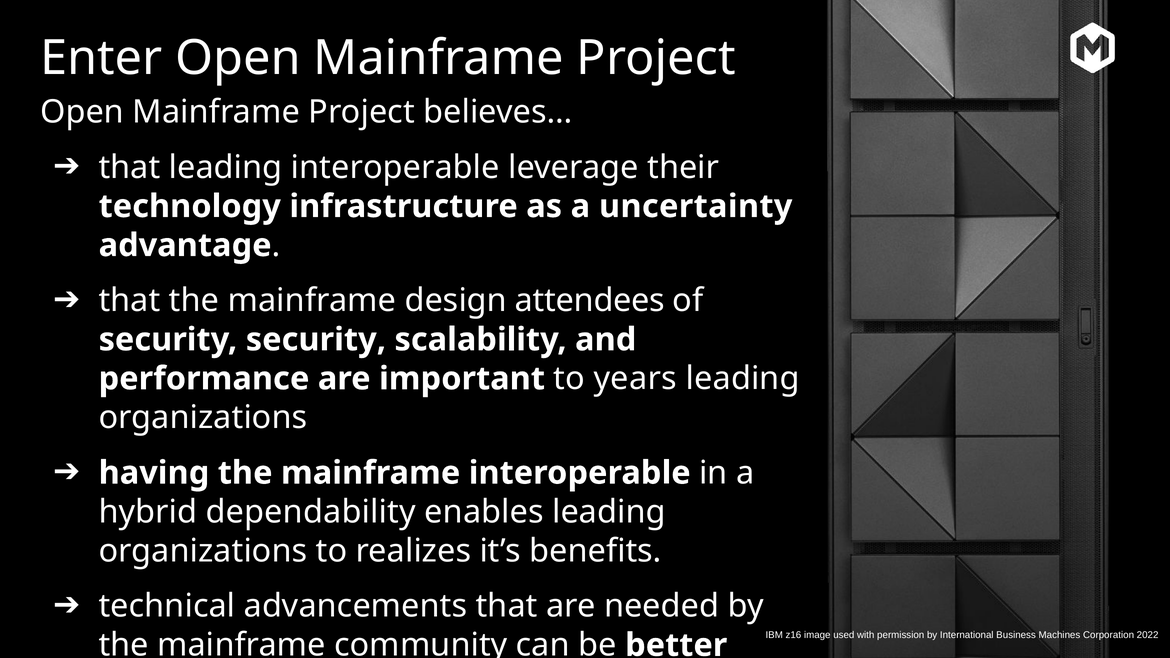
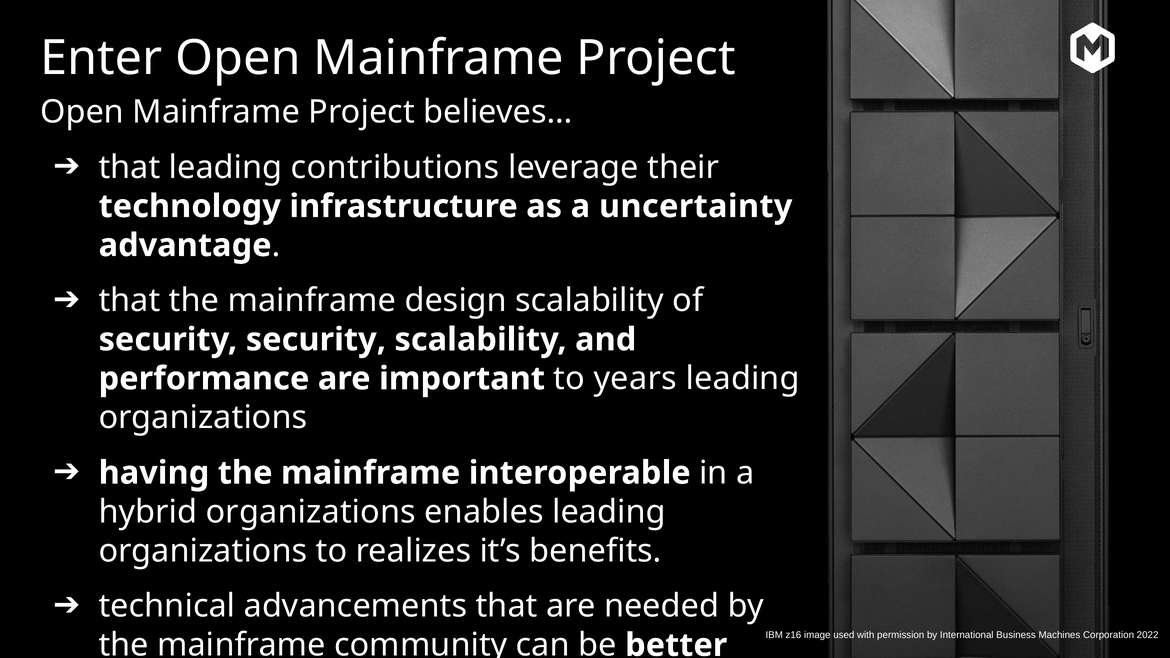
leading interoperable: interoperable -> contributions
design attendees: attendees -> scalability
hybrid dependability: dependability -> organizations
